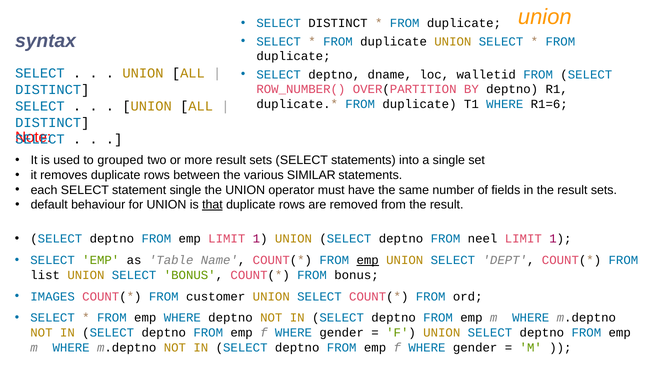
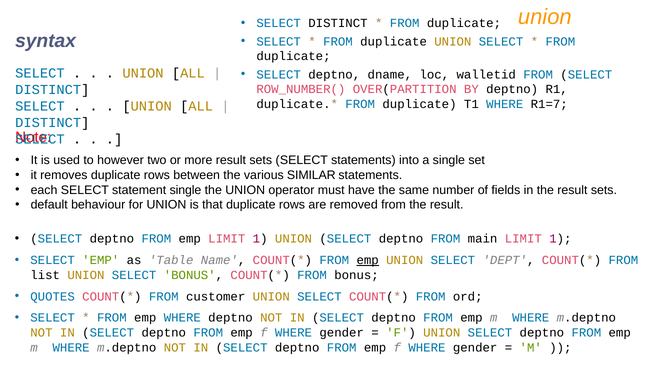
R1=6: R1=6 -> R1=7
grouped: grouped -> however
that underline: present -> none
neel: neel -> main
IMAGES: IMAGES -> QUOTES
